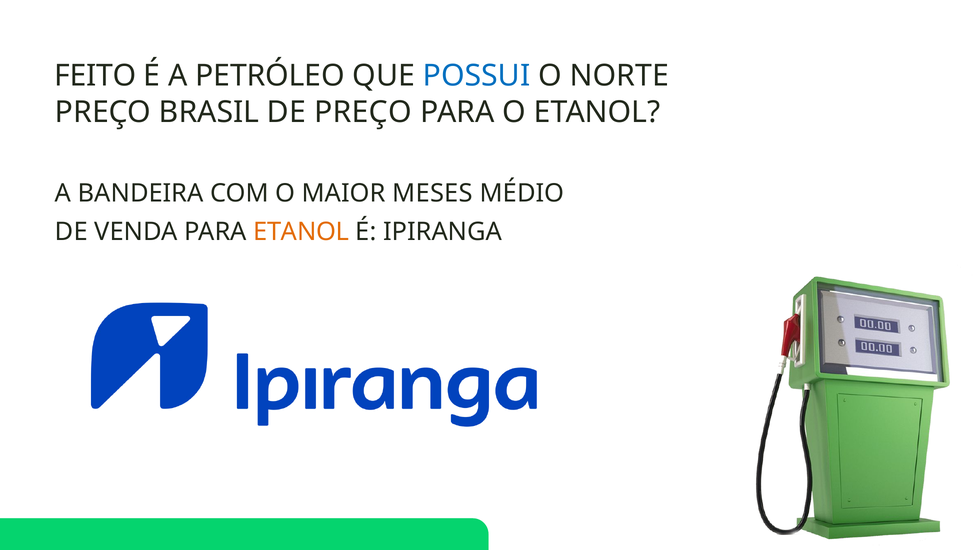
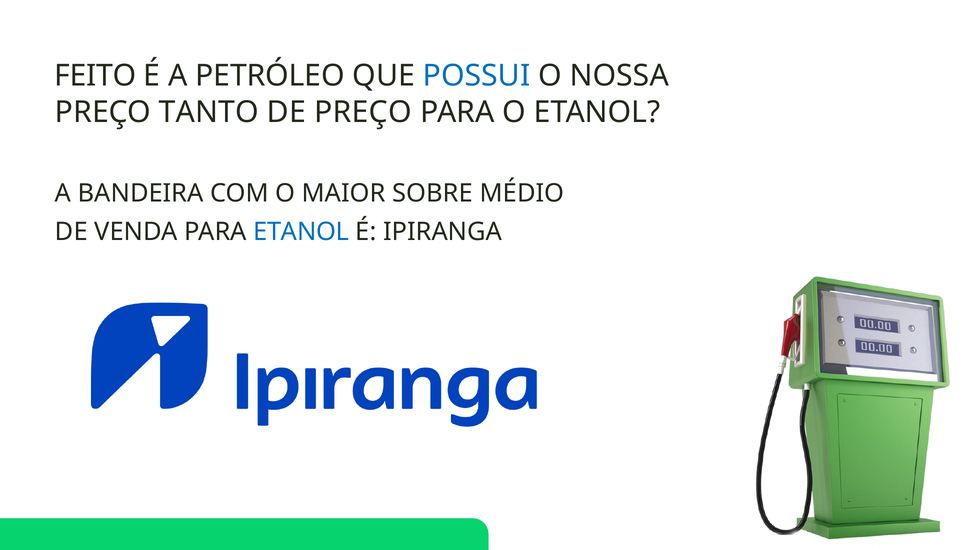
NORTE: NORTE -> NOSSA
BRASIL: BRASIL -> TANTO
MESES: MESES -> SOBRE
ETANOL at (301, 232) colour: orange -> blue
